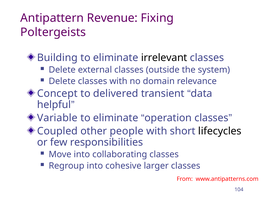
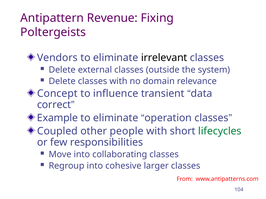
Building: Building -> Vendors
delivered: delivered -> influence
helpful: helpful -> correct
Variable: Variable -> Example
lifecycles colour: black -> green
